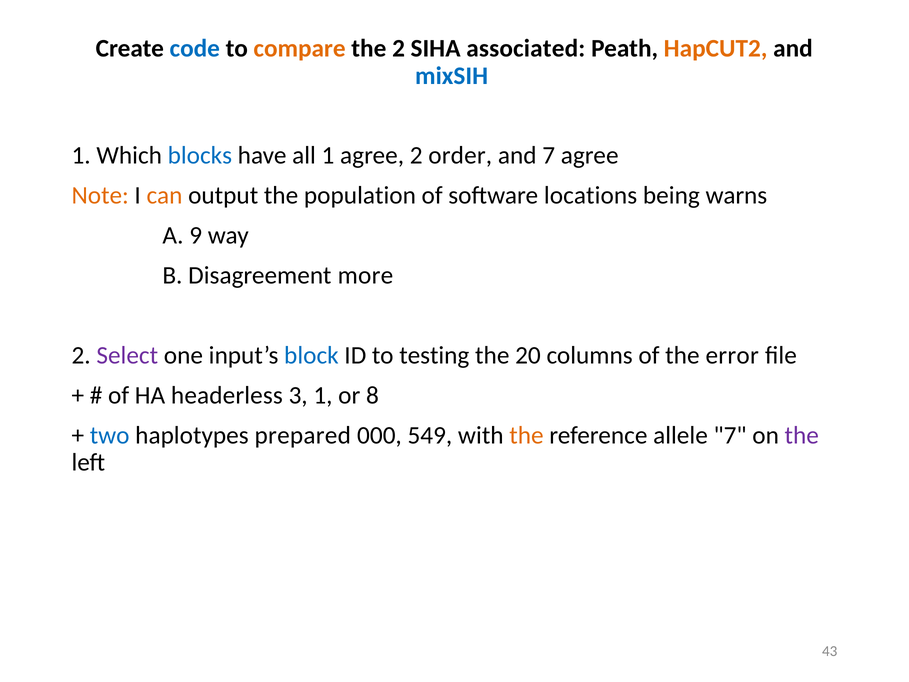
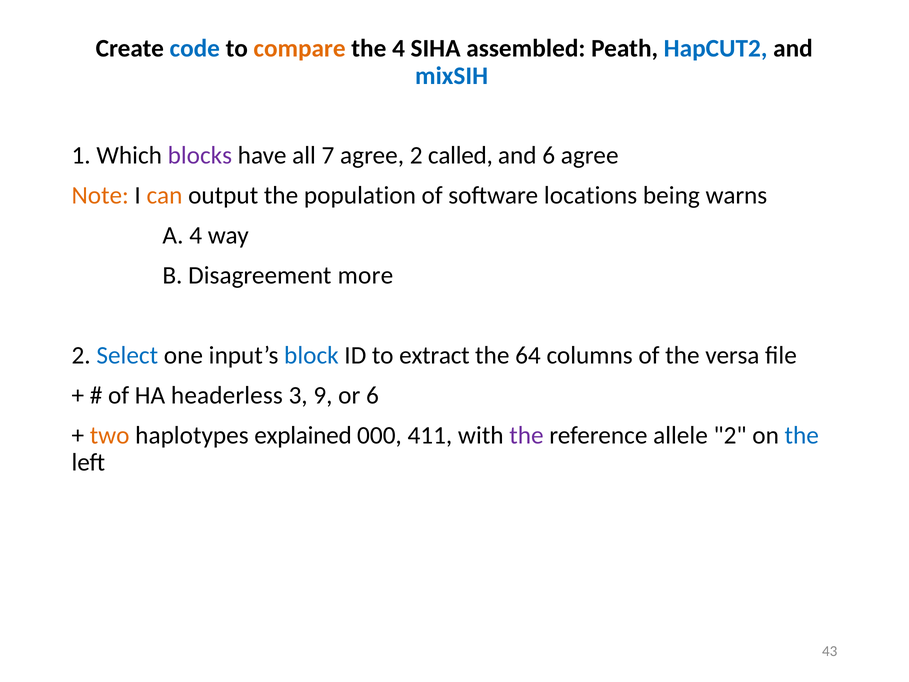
the 2: 2 -> 4
associated: associated -> assembled
HapCUT2 colour: orange -> blue
blocks colour: blue -> purple
all 1: 1 -> 7
order: order -> called
and 7: 7 -> 6
A 9: 9 -> 4
Select colour: purple -> blue
testing: testing -> extract
20: 20 -> 64
error: error -> versa
3 1: 1 -> 9
or 8: 8 -> 6
two colour: blue -> orange
prepared: prepared -> explained
549: 549 -> 411
the at (526, 435) colour: orange -> purple
allele 7: 7 -> 2
the at (802, 435) colour: purple -> blue
